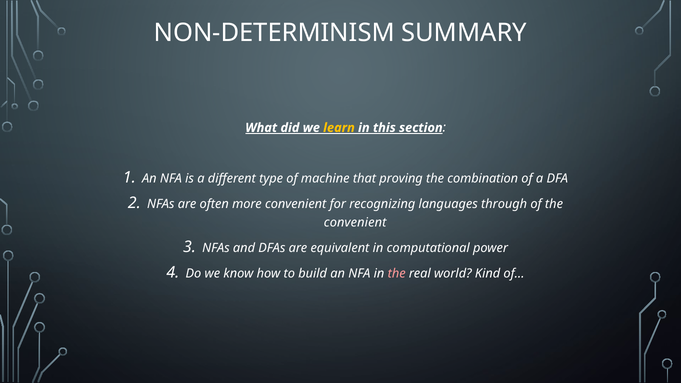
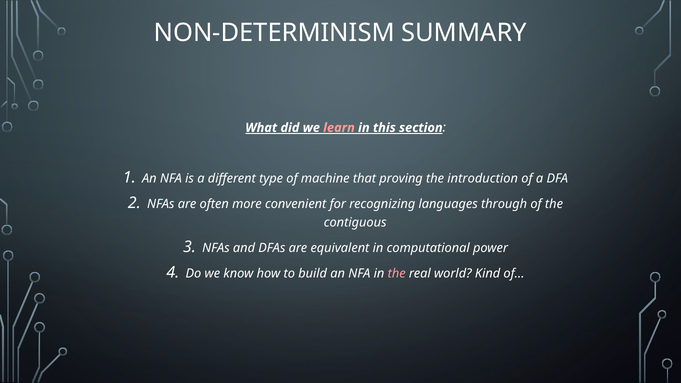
learn colour: yellow -> pink
combination: combination -> introduction
convenient at (355, 223): convenient -> contiguous
